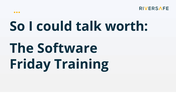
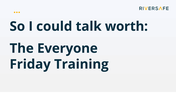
Software: Software -> Everyone
